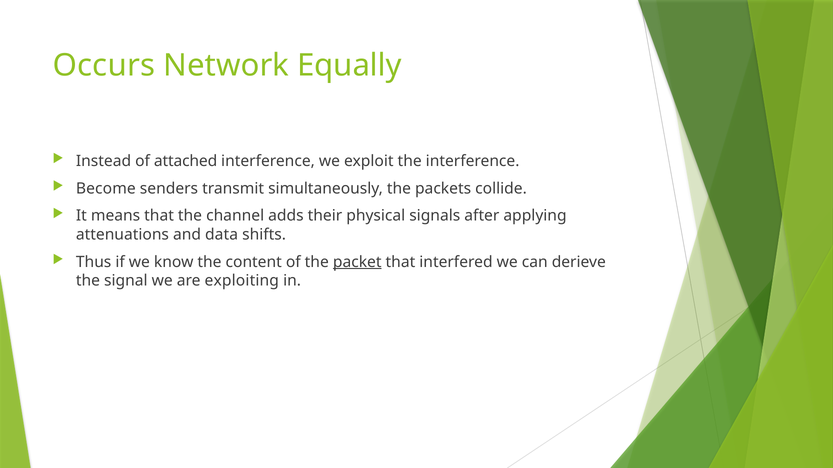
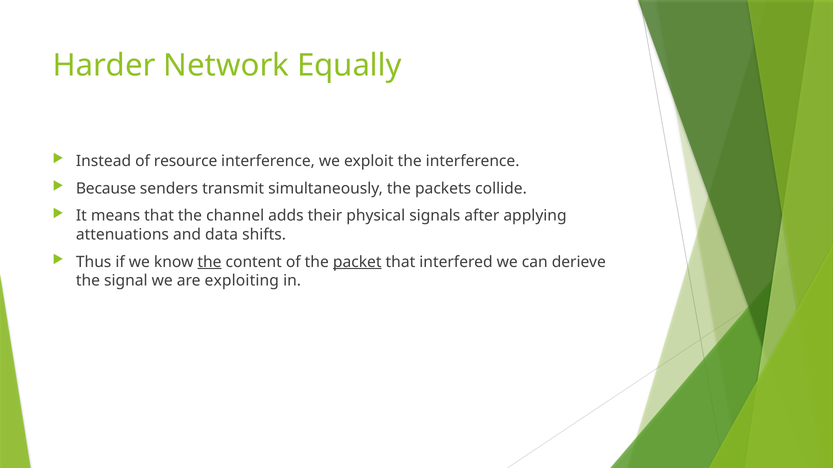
Occurs: Occurs -> Harder
attached: attached -> resource
Become: Become -> Because
the at (209, 262) underline: none -> present
